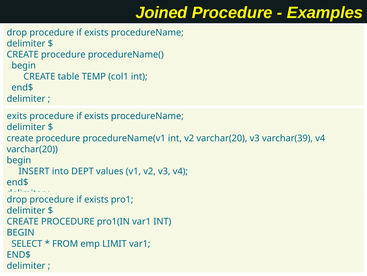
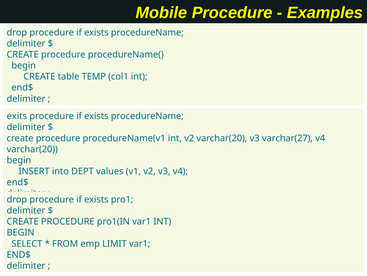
Joined: Joined -> Mobile
varchar(39: varchar(39 -> varchar(27
